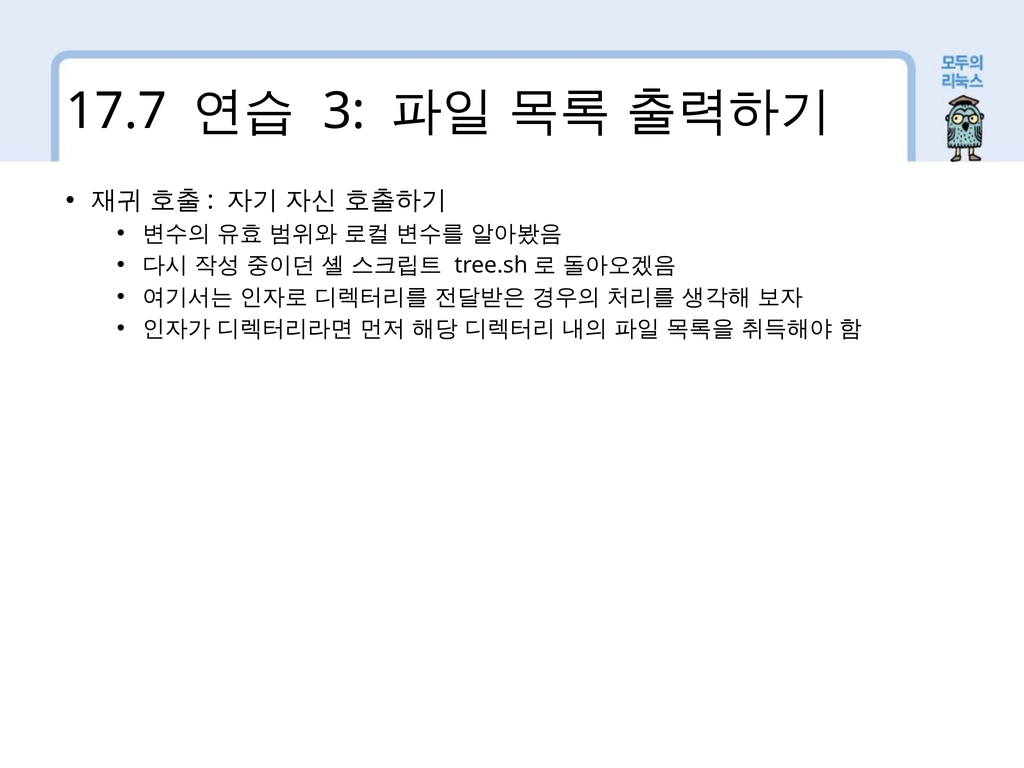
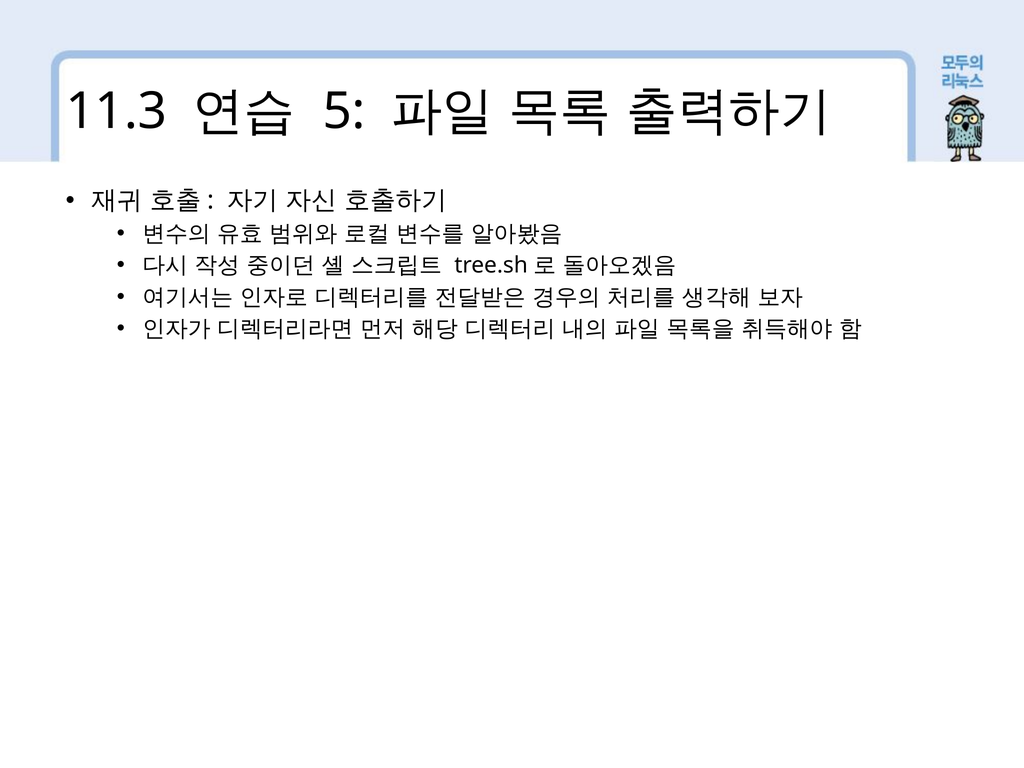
17.7: 17.7 -> 11.3
3: 3 -> 5
